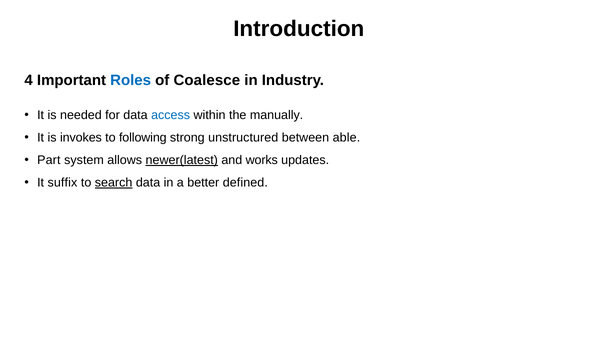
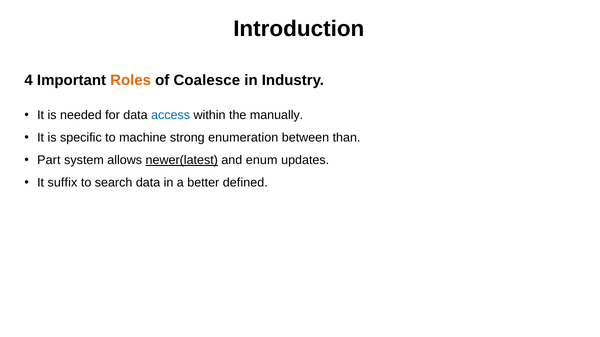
Roles colour: blue -> orange
invokes: invokes -> specific
following: following -> machine
unstructured: unstructured -> enumeration
able: able -> than
works: works -> enum
search underline: present -> none
